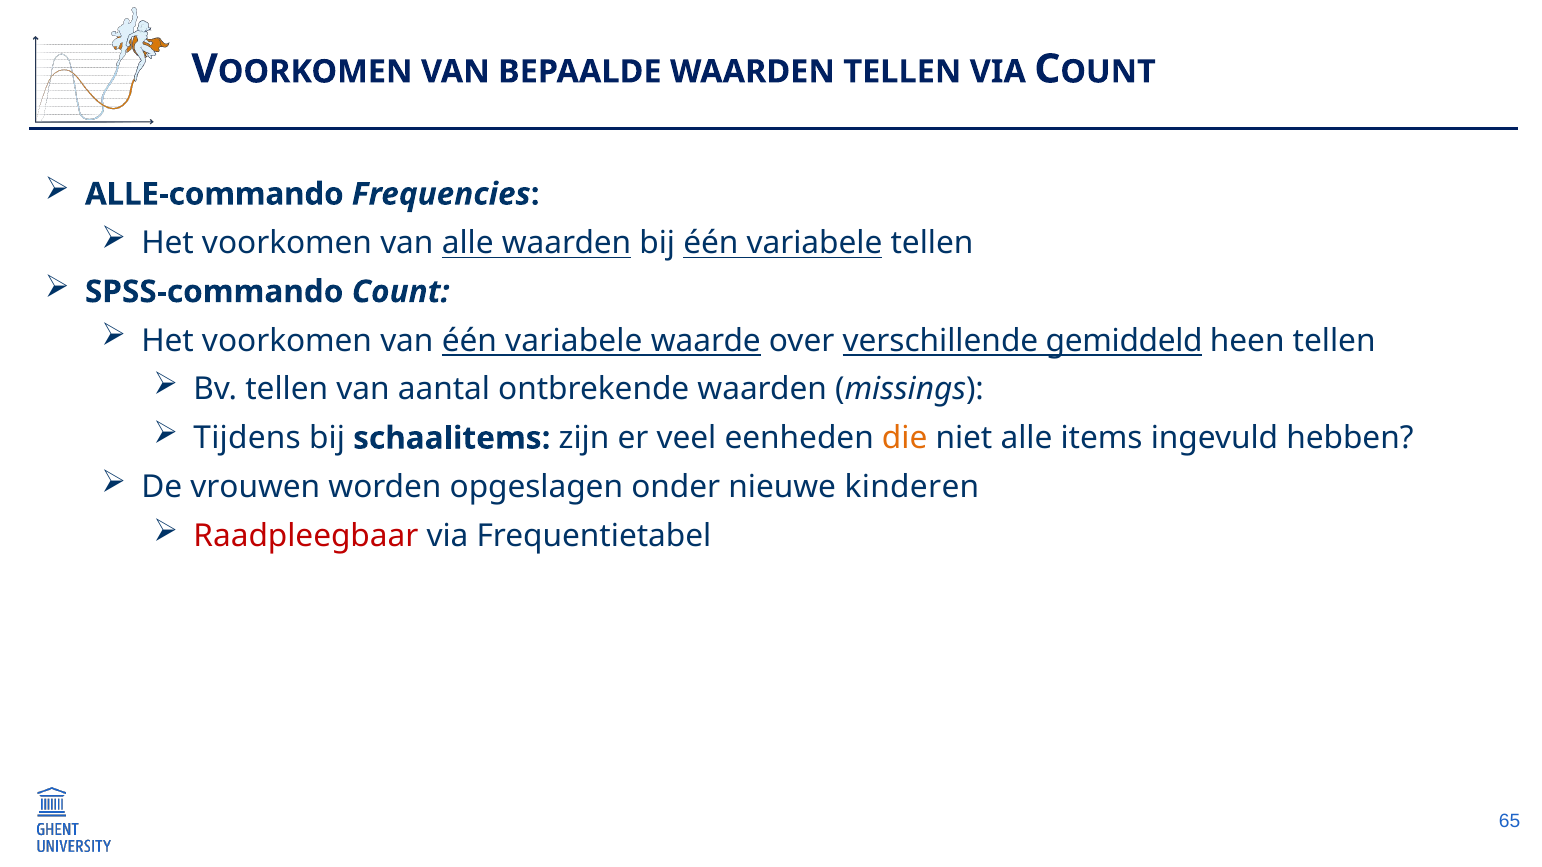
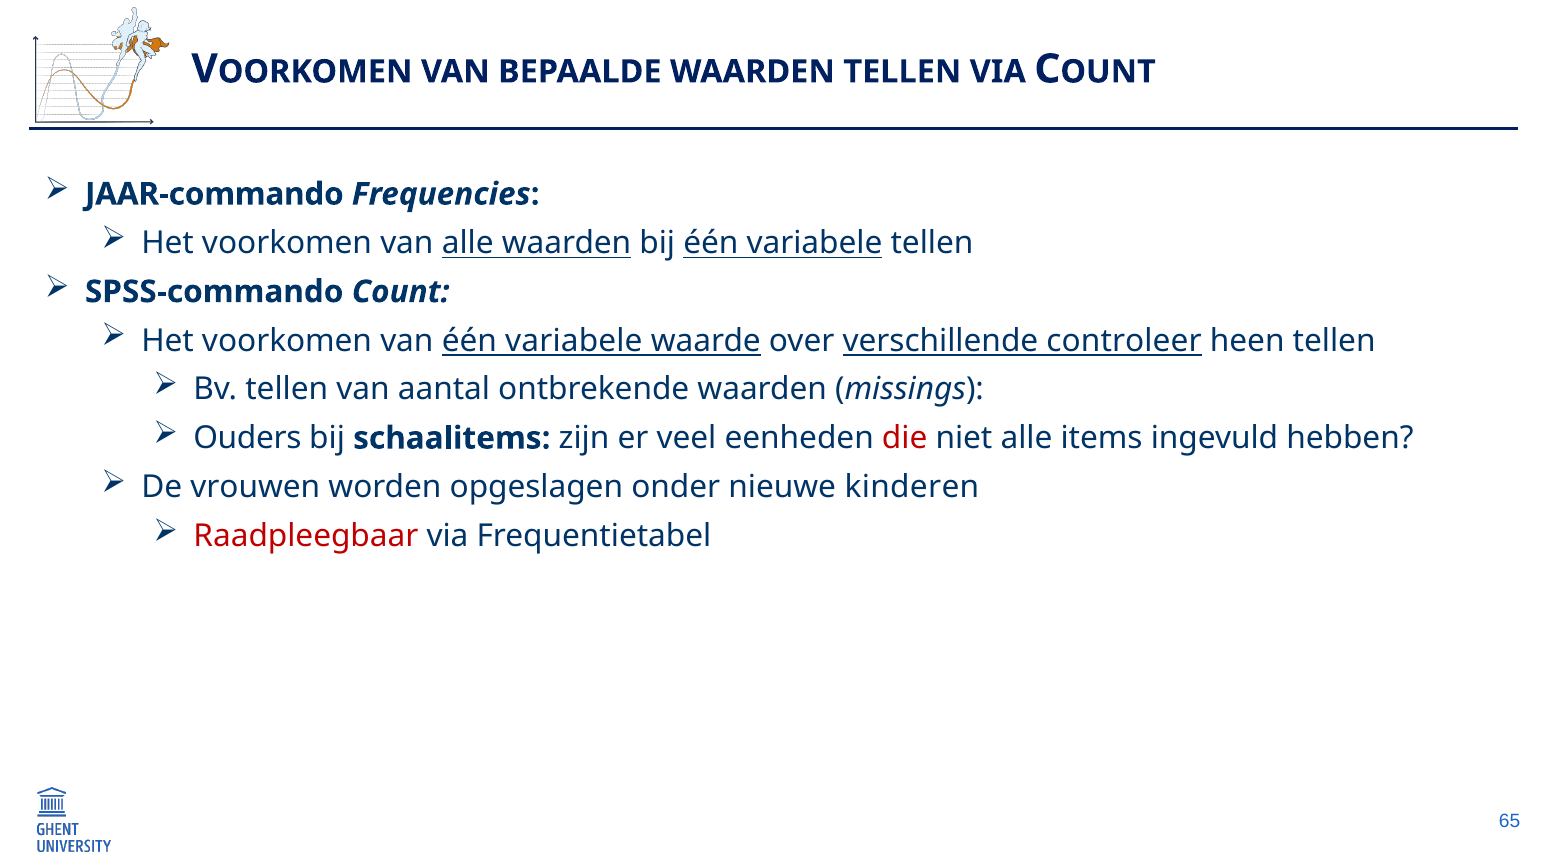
ALLE-commando: ALLE-commando -> JAAR-commando
gemiddeld: gemiddeld -> controleer
Tijdens: Tijdens -> Ouders
die colour: orange -> red
